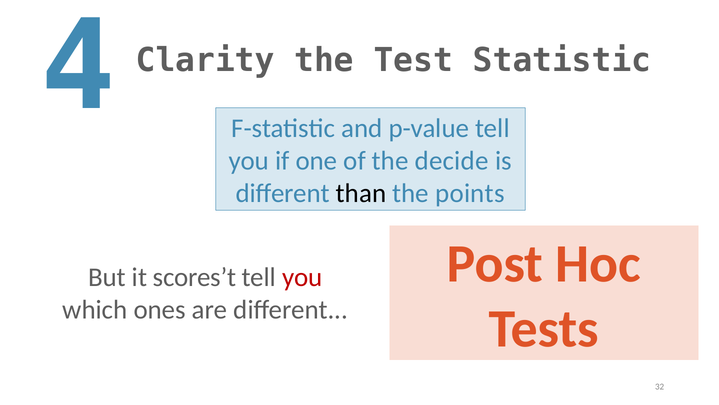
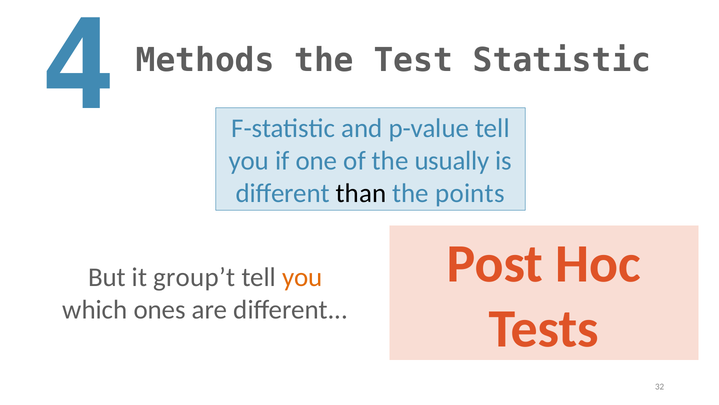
Clarity: Clarity -> Methods
decide: decide -> usually
scores’t: scores’t -> group’t
you at (302, 277) colour: red -> orange
